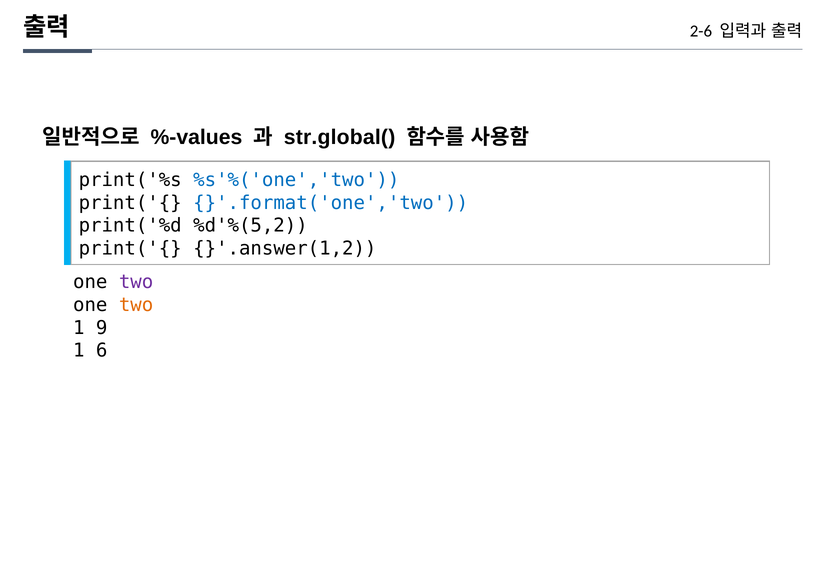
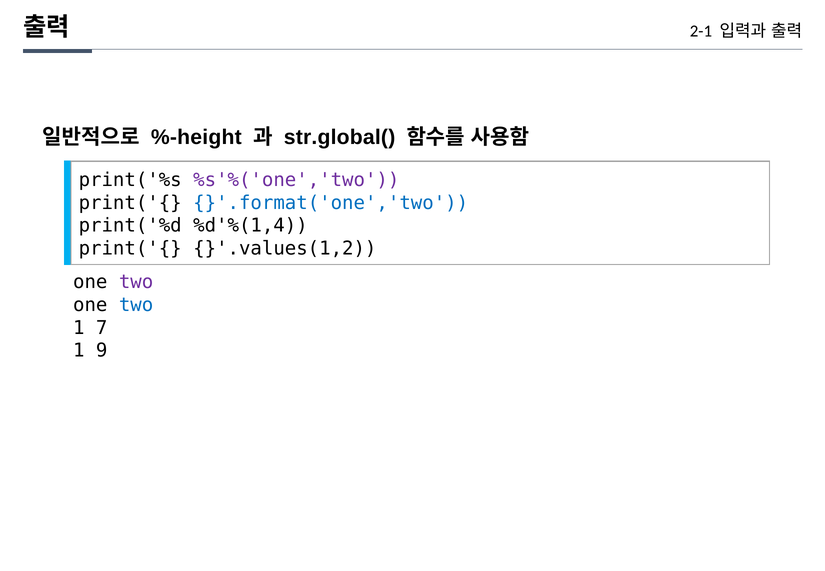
2-6: 2-6 -> 2-1
%-values: %-values -> %-height
%s'%('one','two colour: blue -> purple
%d'%(5,2: %d'%(5,2 -> %d'%(1,4
}'.answer(1,2: }'.answer(1,2 -> }'.values(1,2
two at (136, 305) colour: orange -> blue
9: 9 -> 7
6: 6 -> 9
